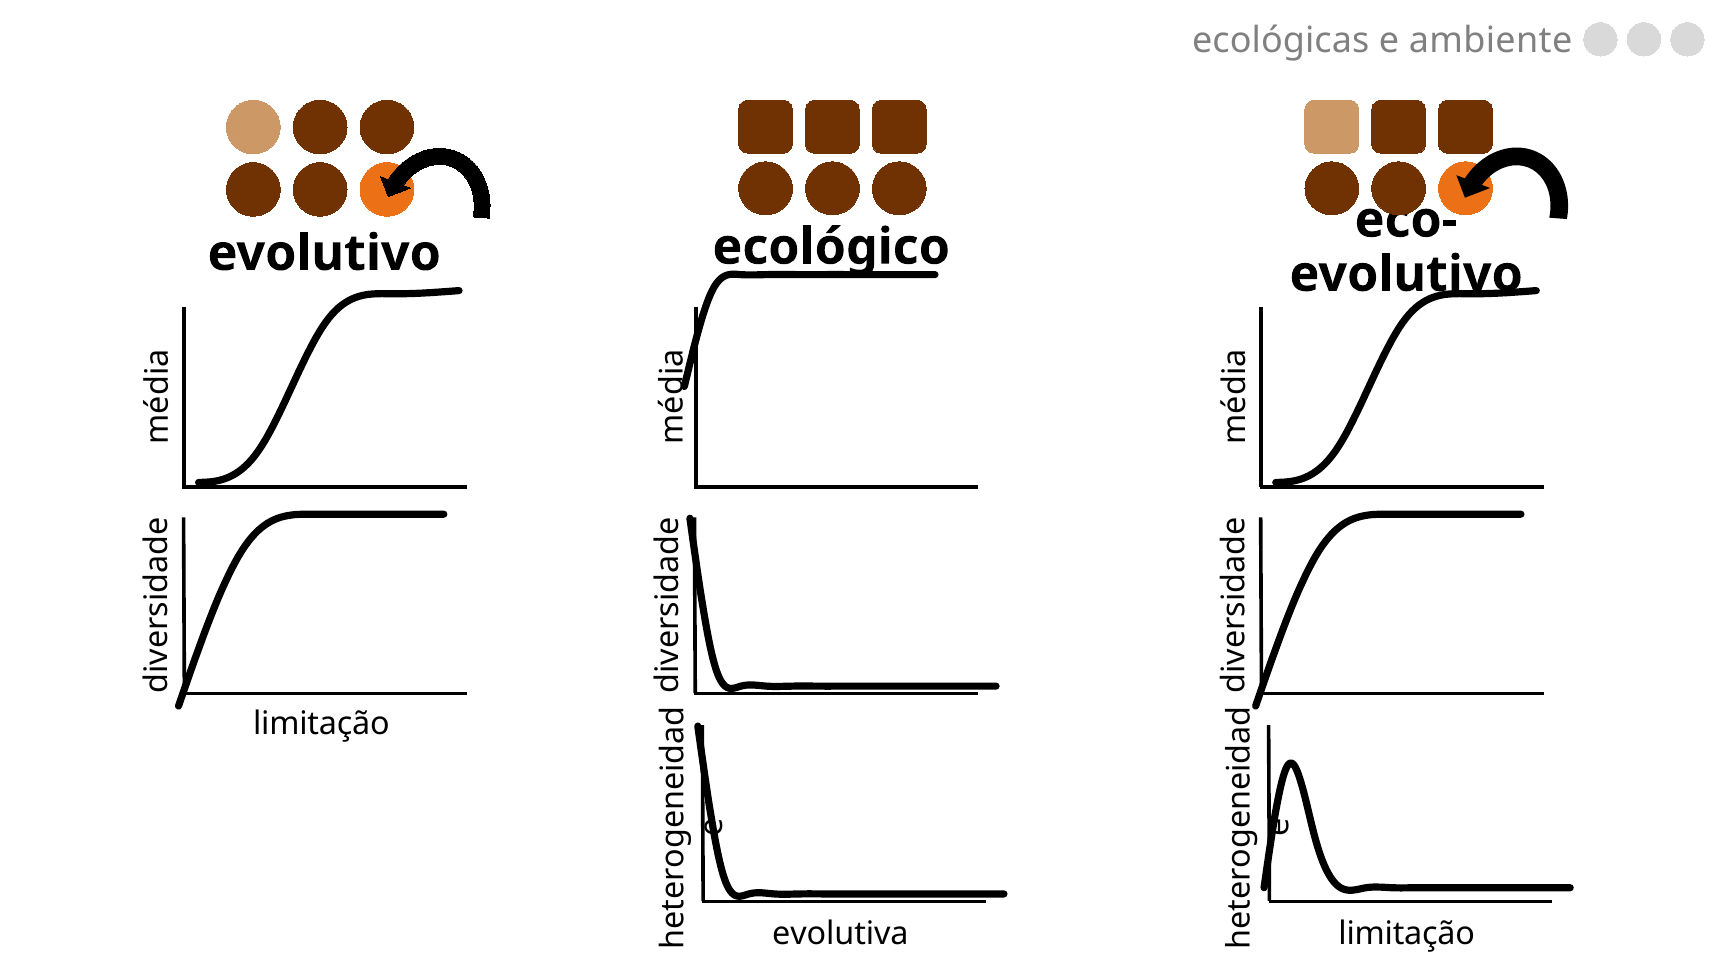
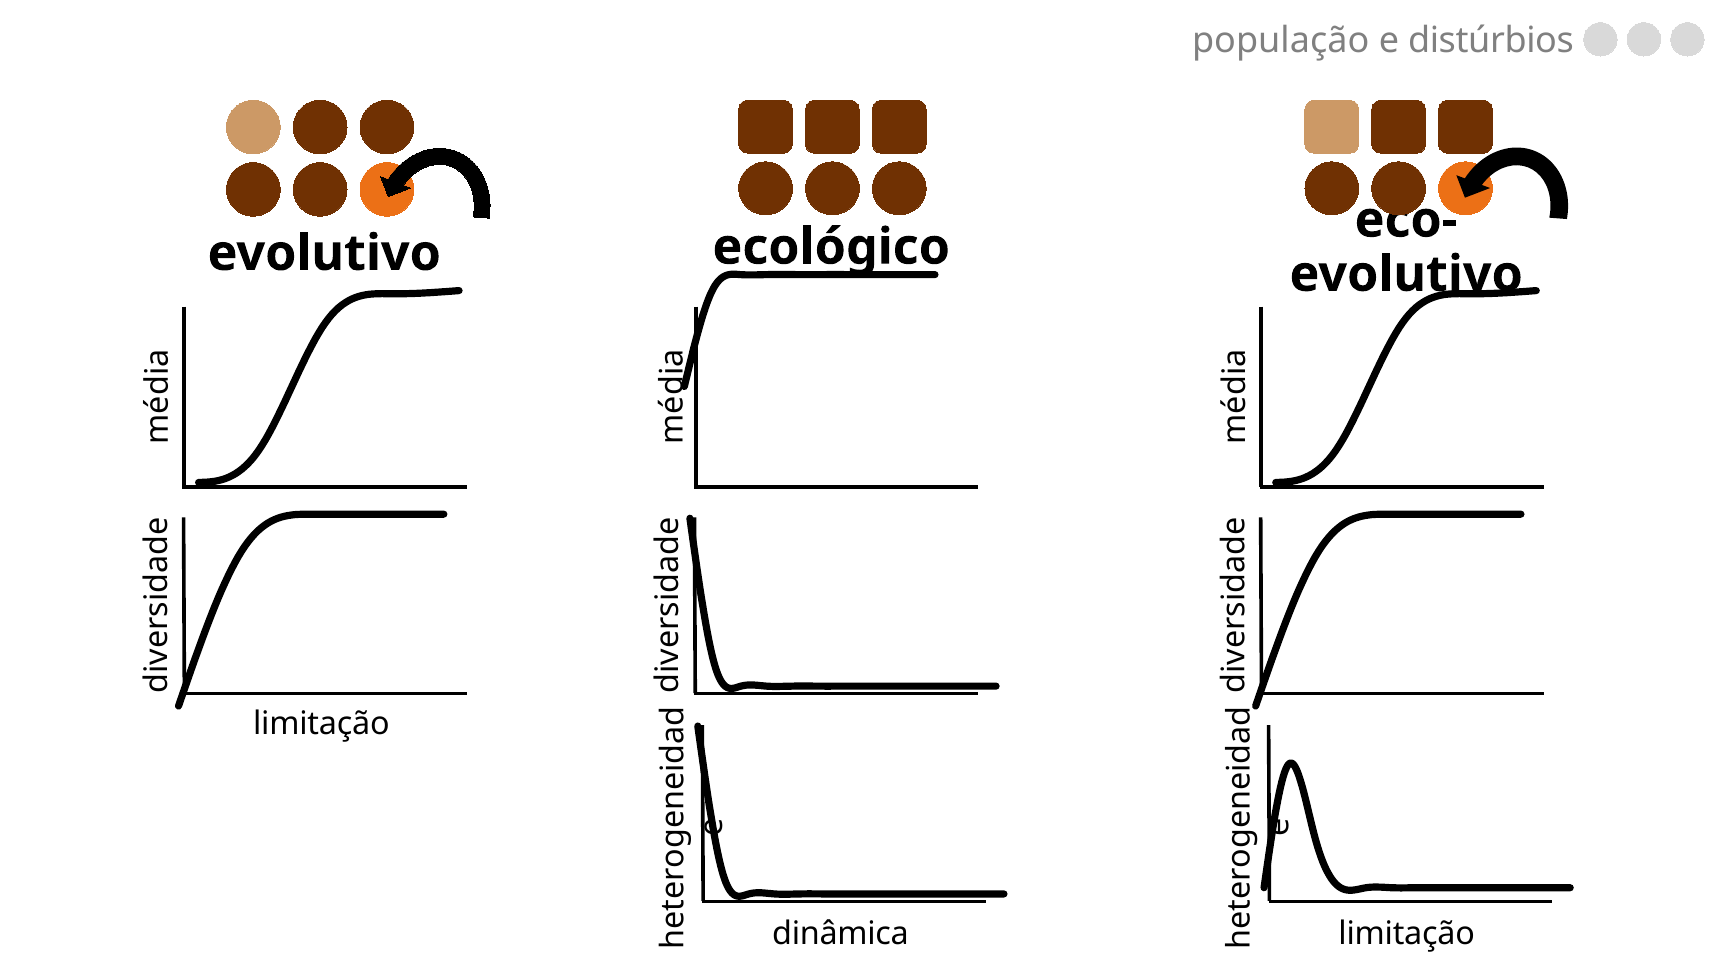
ecológicas: ecológicas -> população
ambiente: ambiente -> distúrbios
evolutiva: evolutiva -> dinâmica
